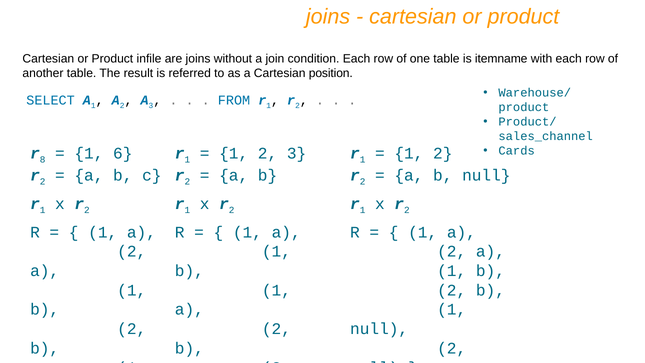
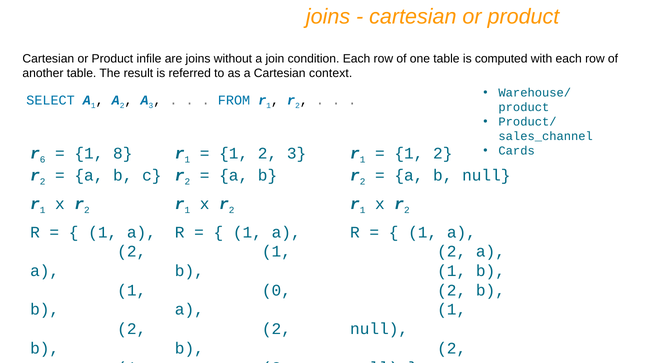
itemname: itemname -> computed
position: position -> context
8: 8 -> 6
6: 6 -> 8
1 at (276, 290): 1 -> 0
